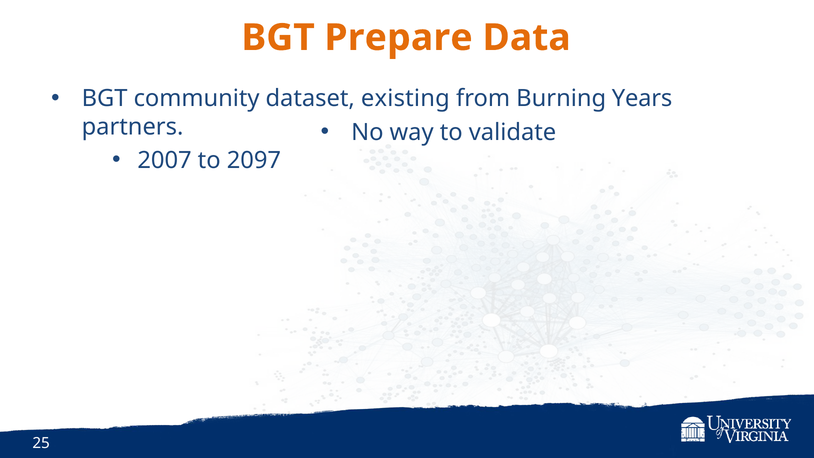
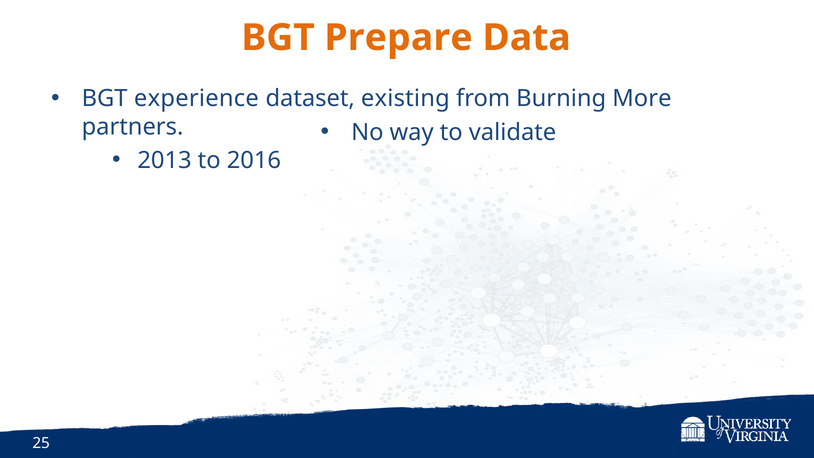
community: community -> experience
Years: Years -> More
2007: 2007 -> 2013
2097: 2097 -> 2016
